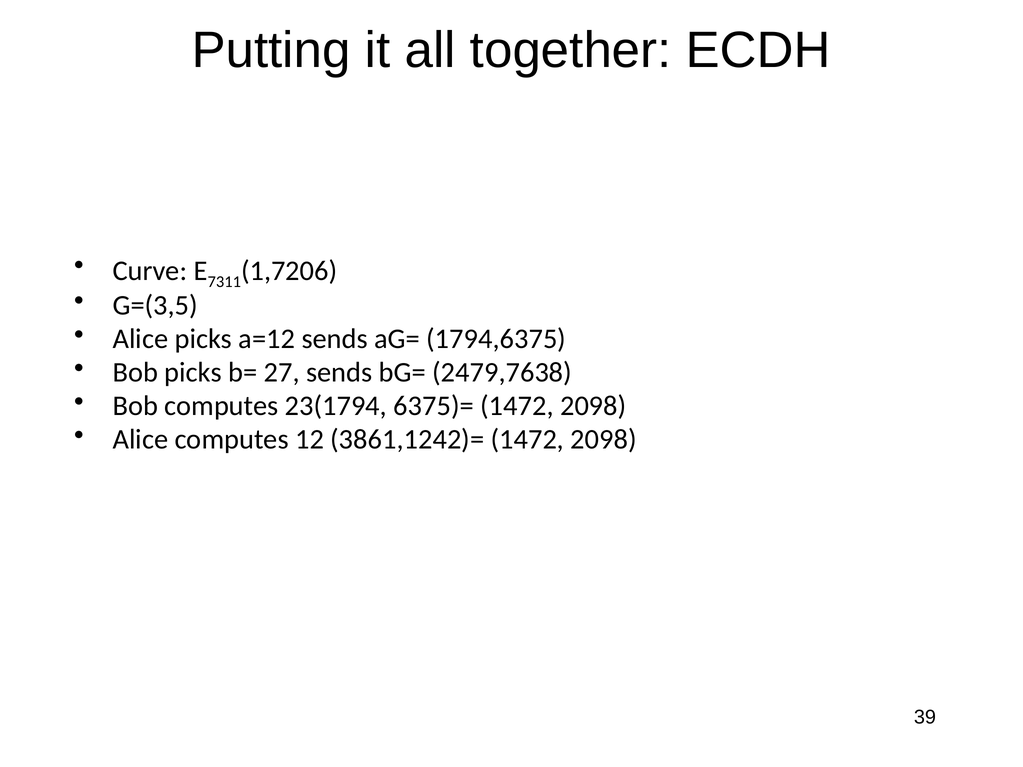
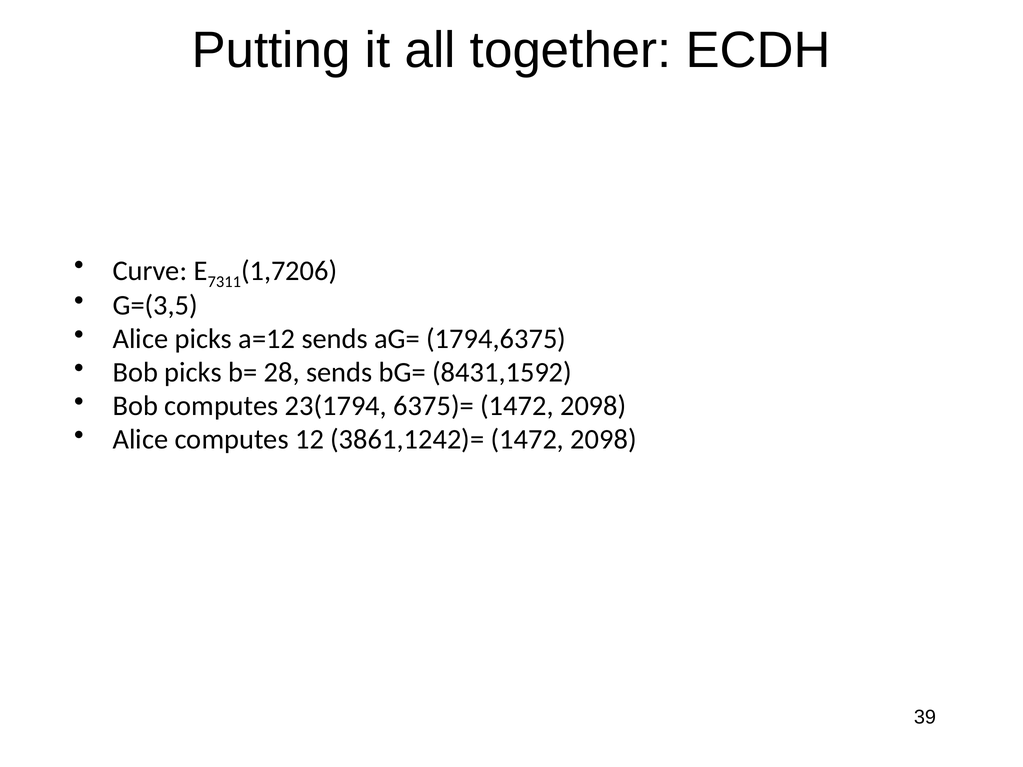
27: 27 -> 28
2479,7638: 2479,7638 -> 8431,1592
